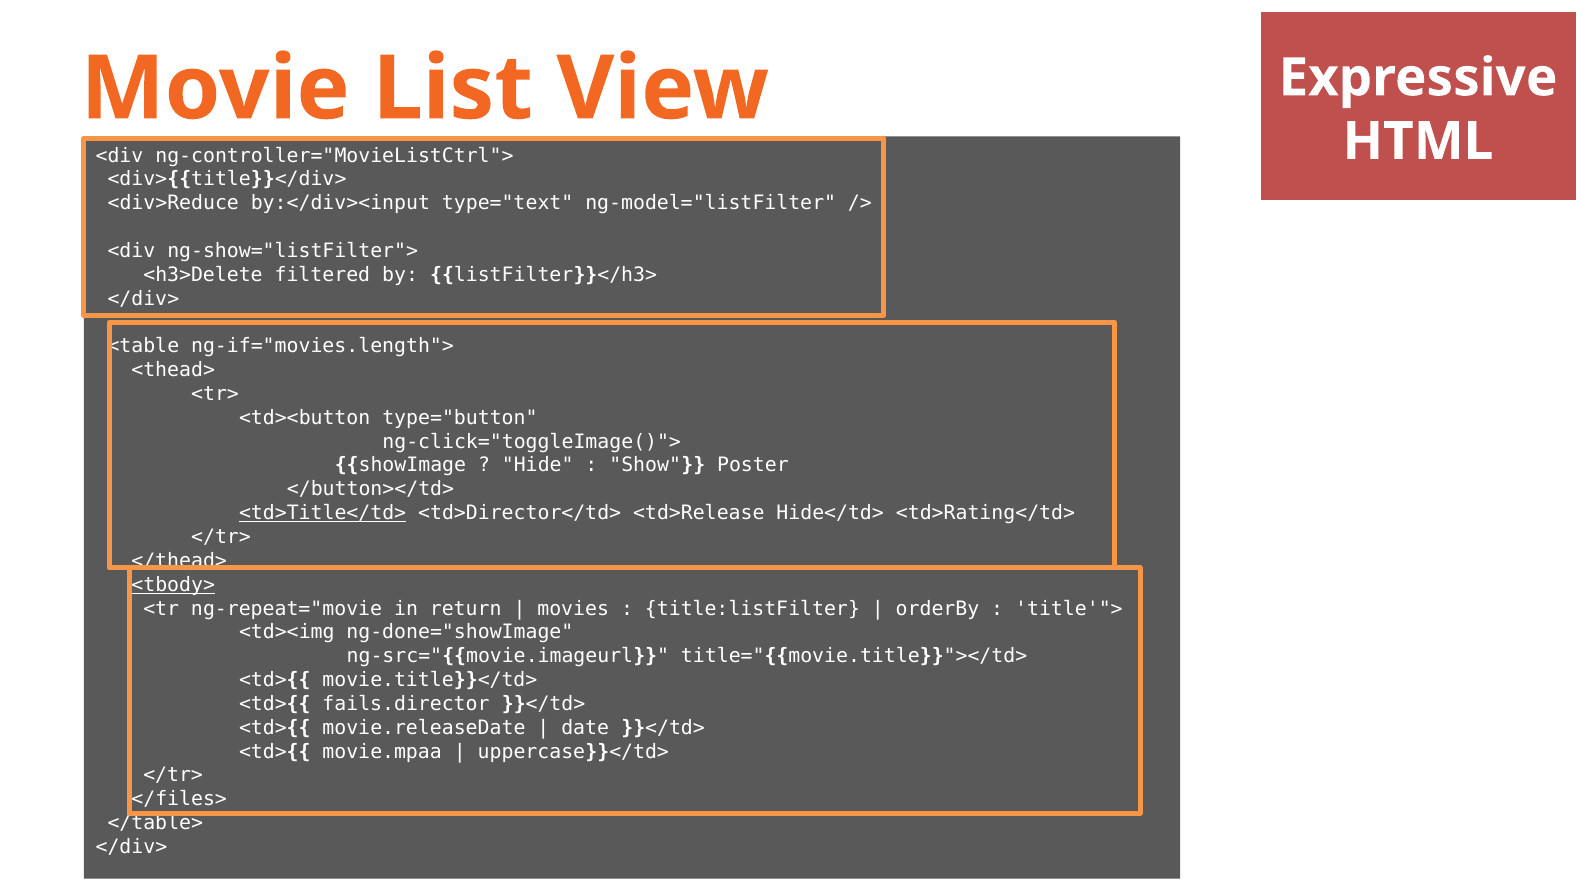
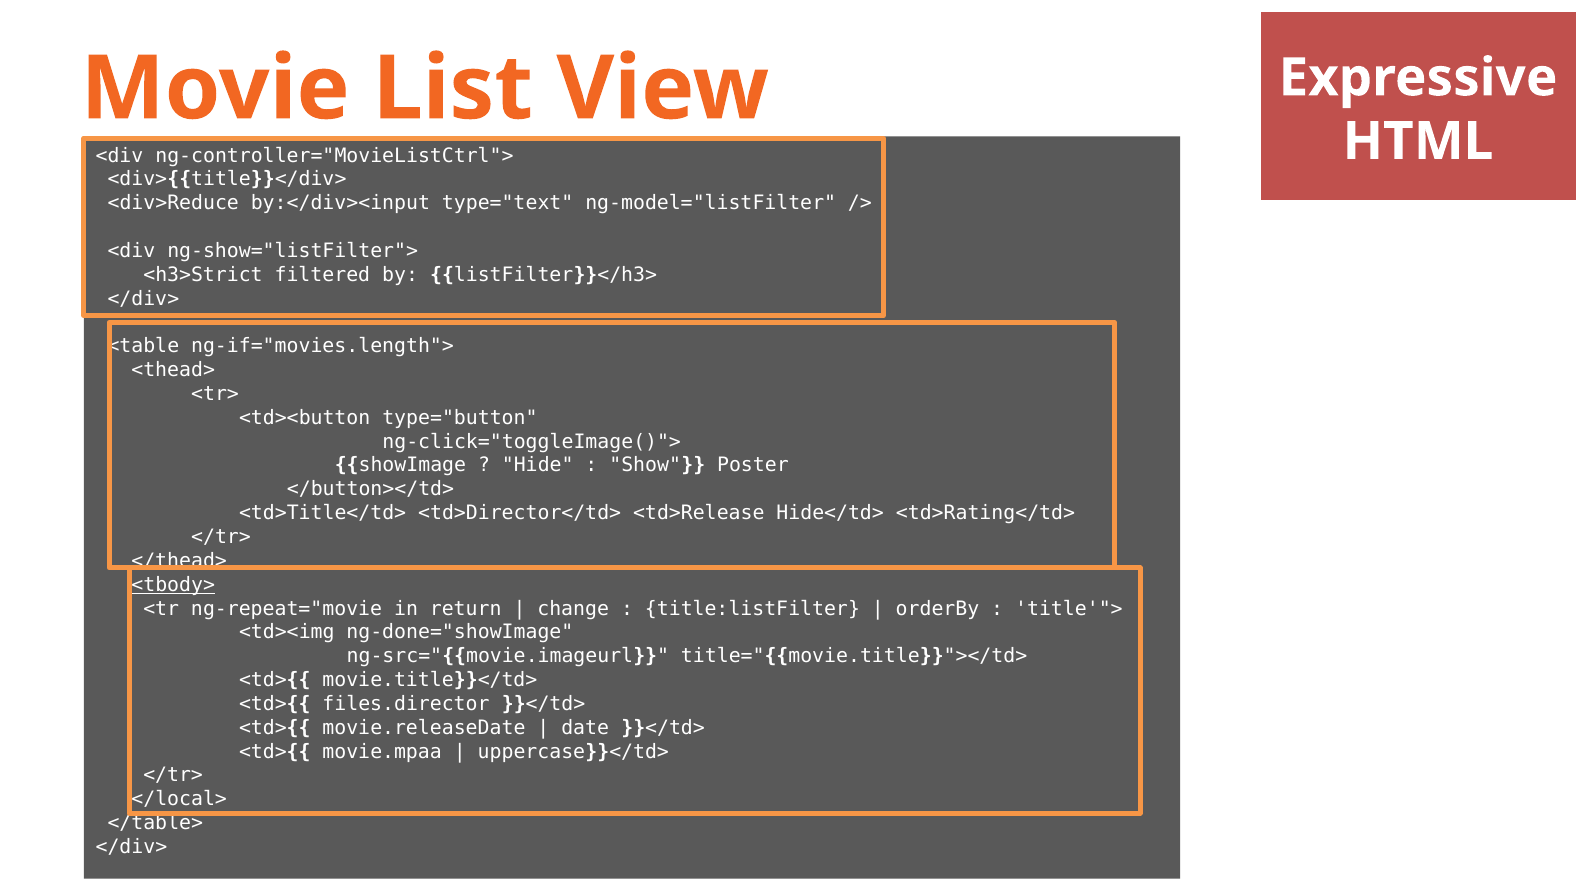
<h3>Delete: <h3>Delete -> <h3>Strict
<td>Title</td> underline: present -> none
movies: movies -> change
fails.director: fails.director -> files.director
</files>: </files> -> </local>
